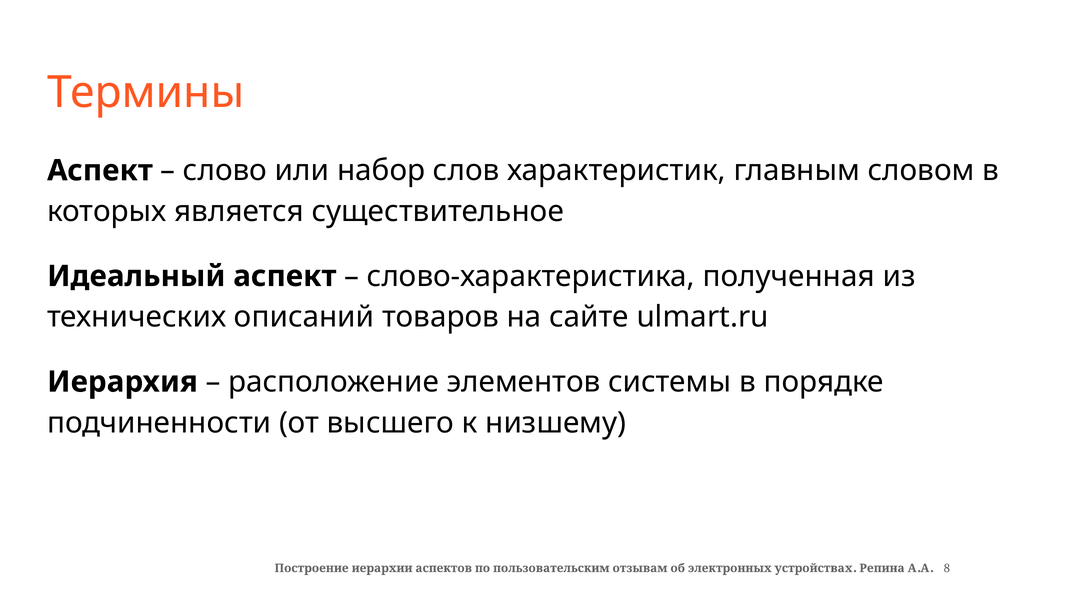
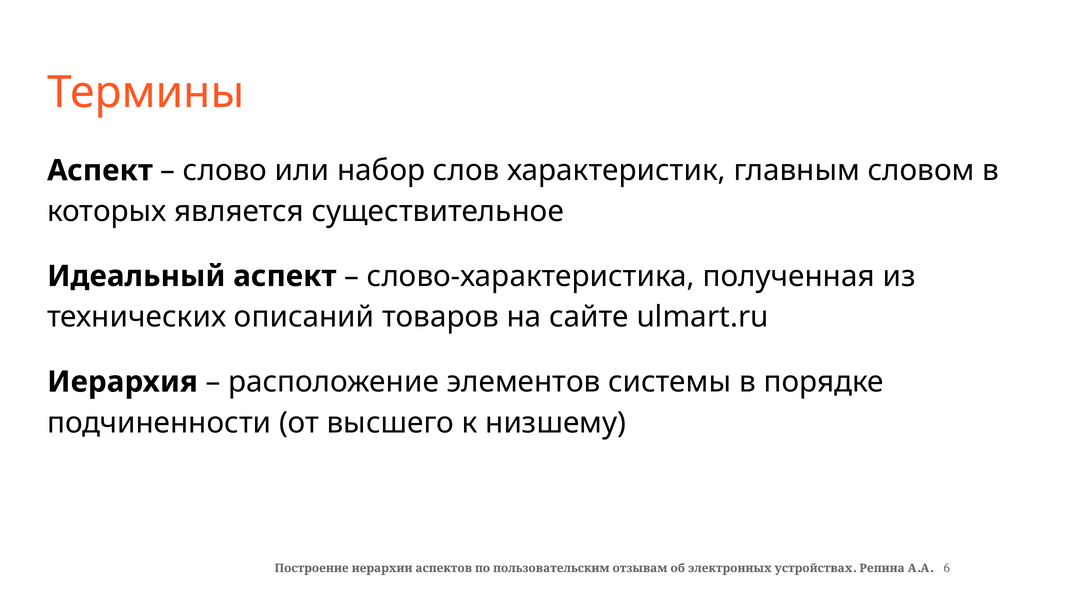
8: 8 -> 6
